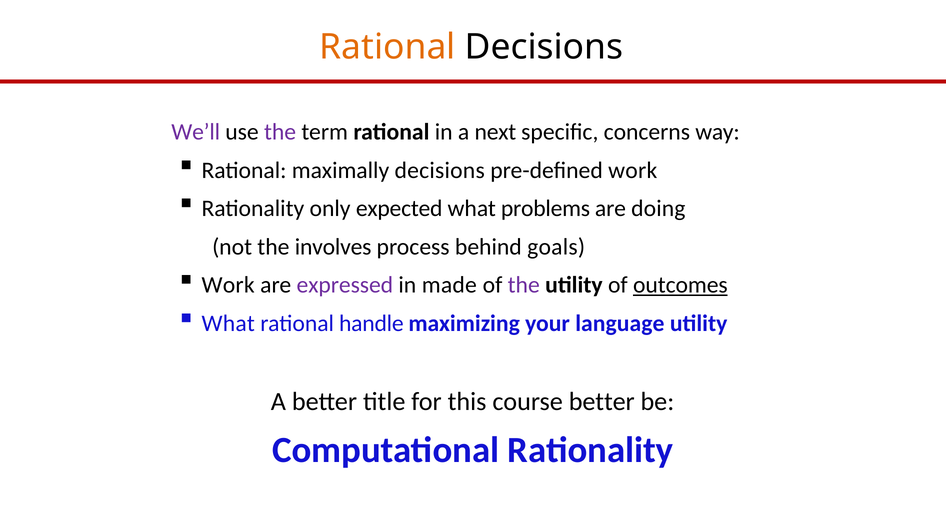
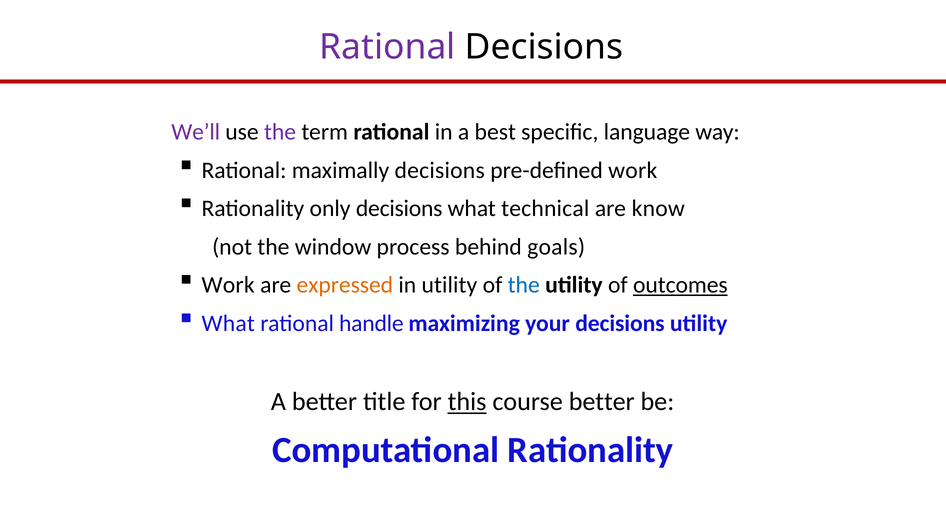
Rational at (387, 47) colour: orange -> purple
next: next -> best
concerns: concerns -> language
only expected: expected -> decisions
problems: problems -> technical
doing: doing -> know
involves: involves -> window
expressed colour: purple -> orange
in made: made -> utility
the at (524, 285) colour: purple -> blue
your language: language -> decisions
this underline: none -> present
